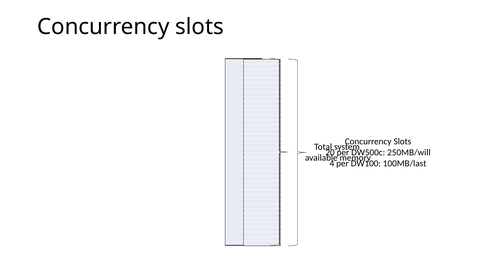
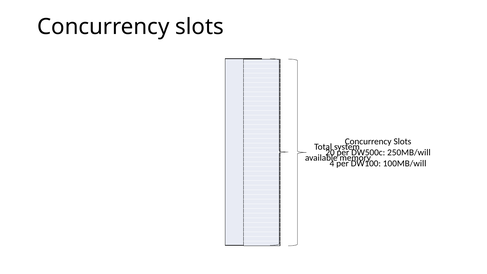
100MB/last: 100MB/last -> 100MB/will
